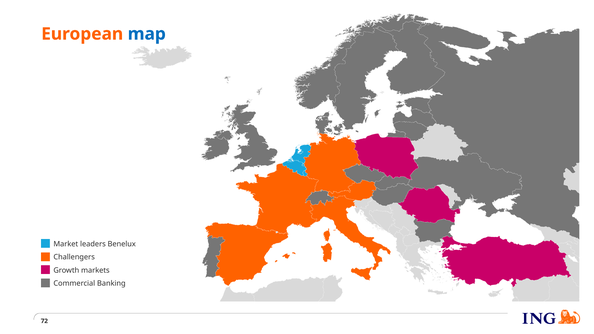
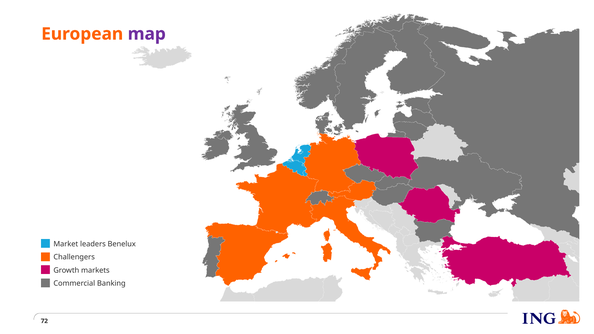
map colour: blue -> purple
